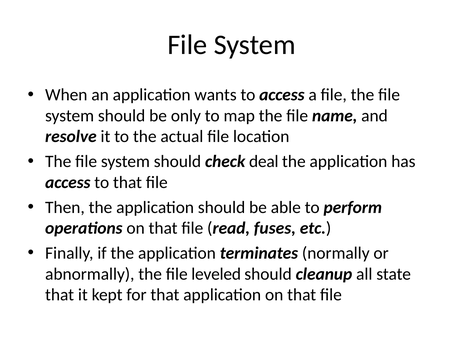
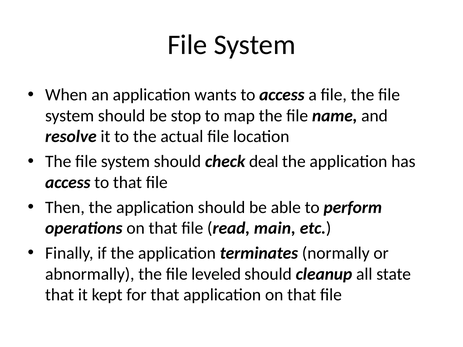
only: only -> stop
fuses: fuses -> main
